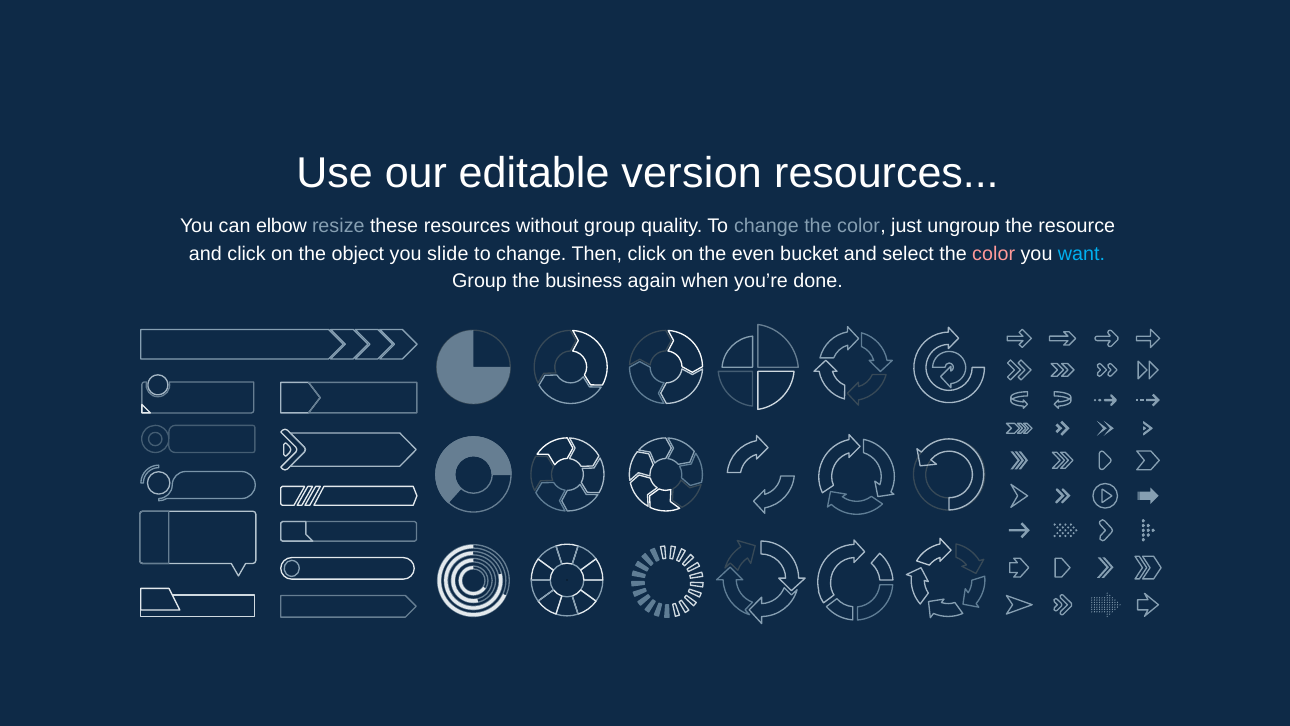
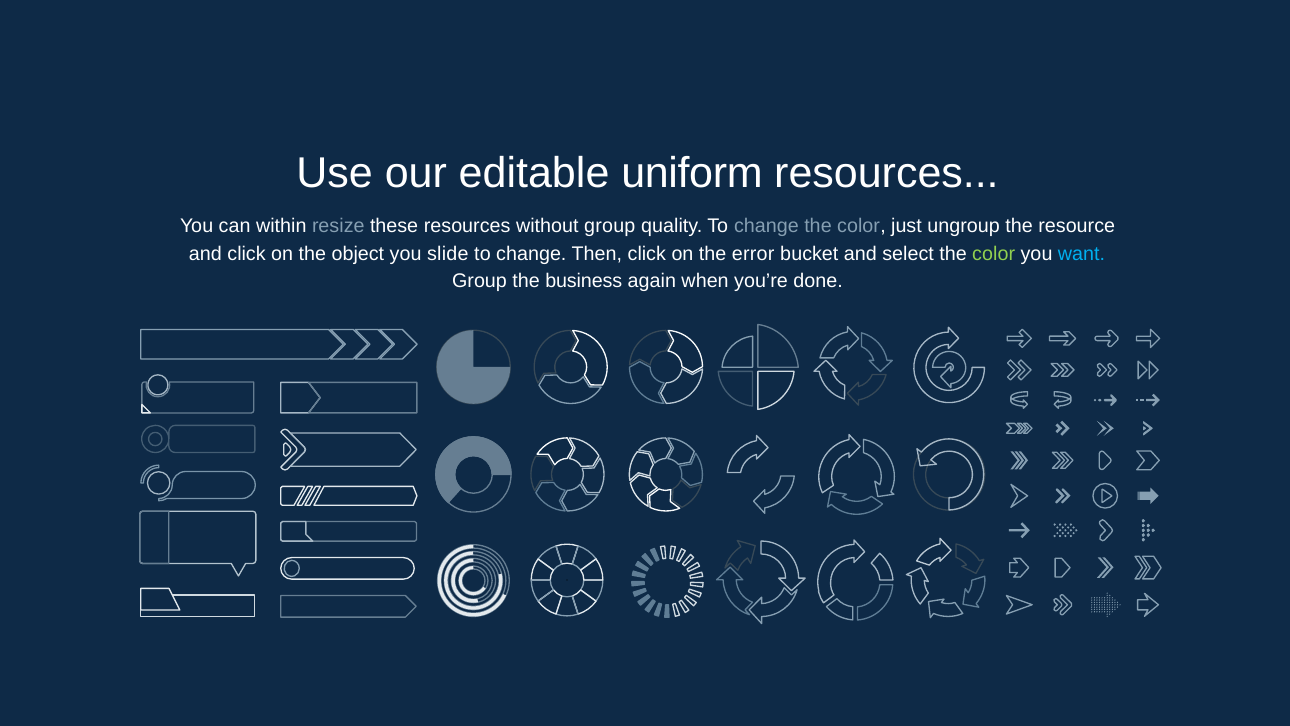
version: version -> uniform
elbow: elbow -> within
even: even -> error
color at (994, 254) colour: pink -> light green
